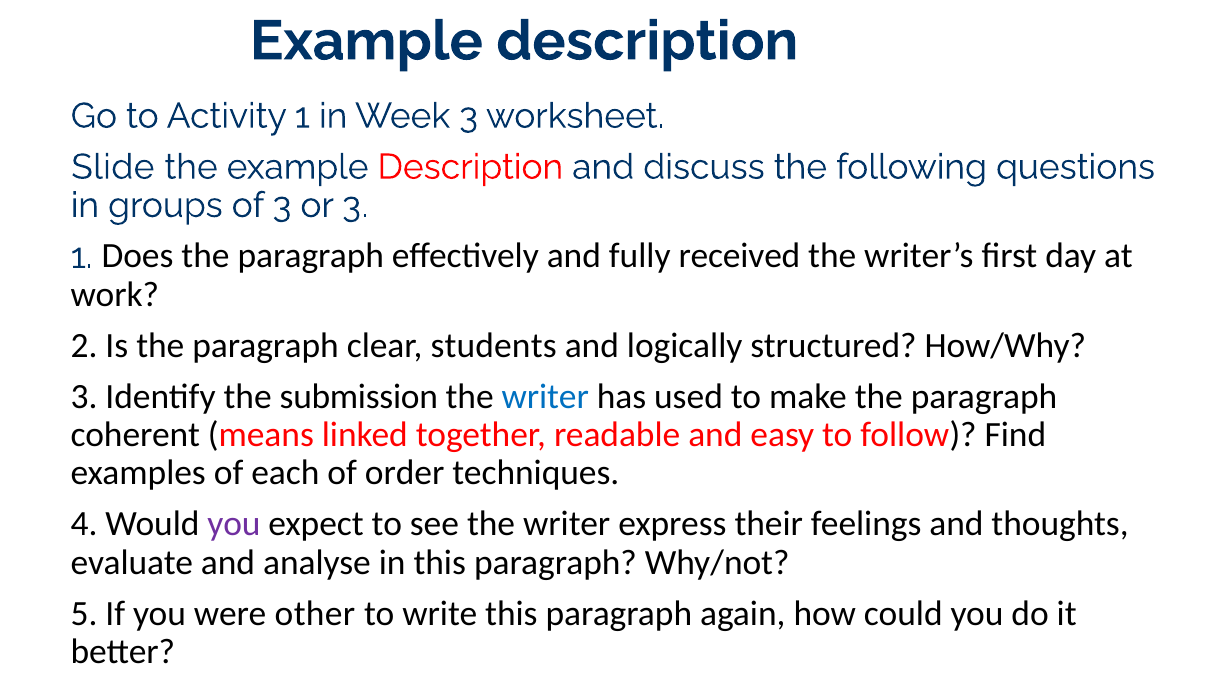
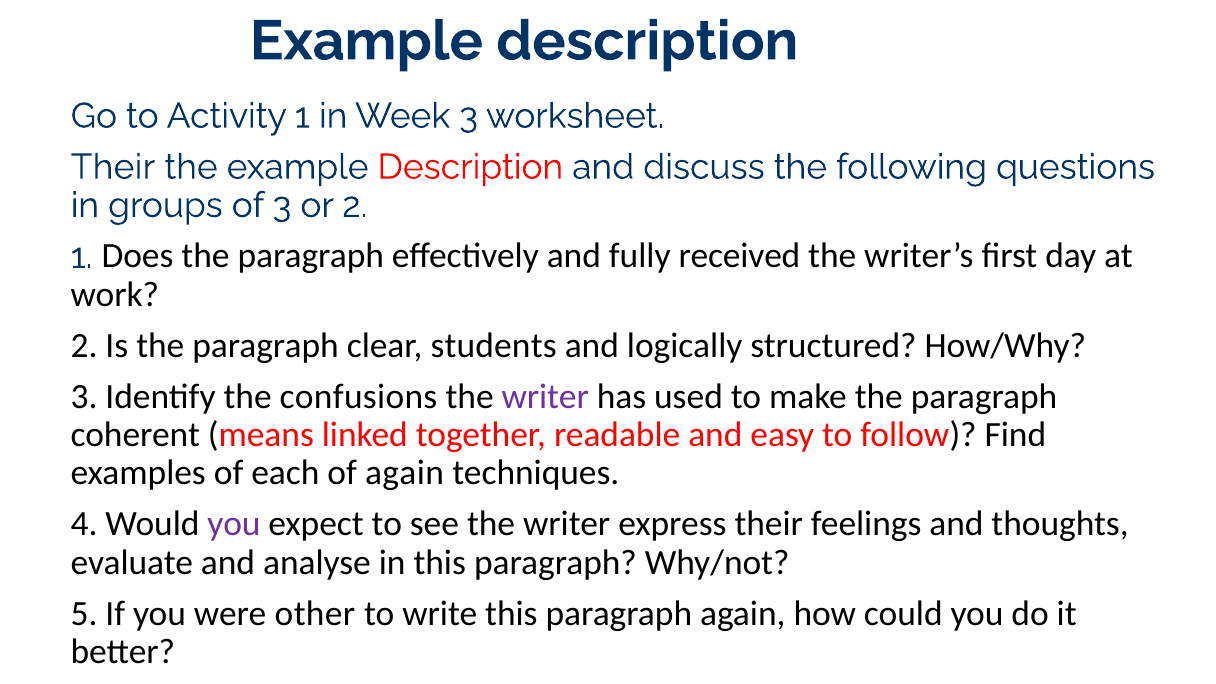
Slide at (113, 167): Slide -> Their
or 3: 3 -> 2
submission: submission -> confusions
writer at (545, 397) colour: blue -> purple
of order: order -> again
